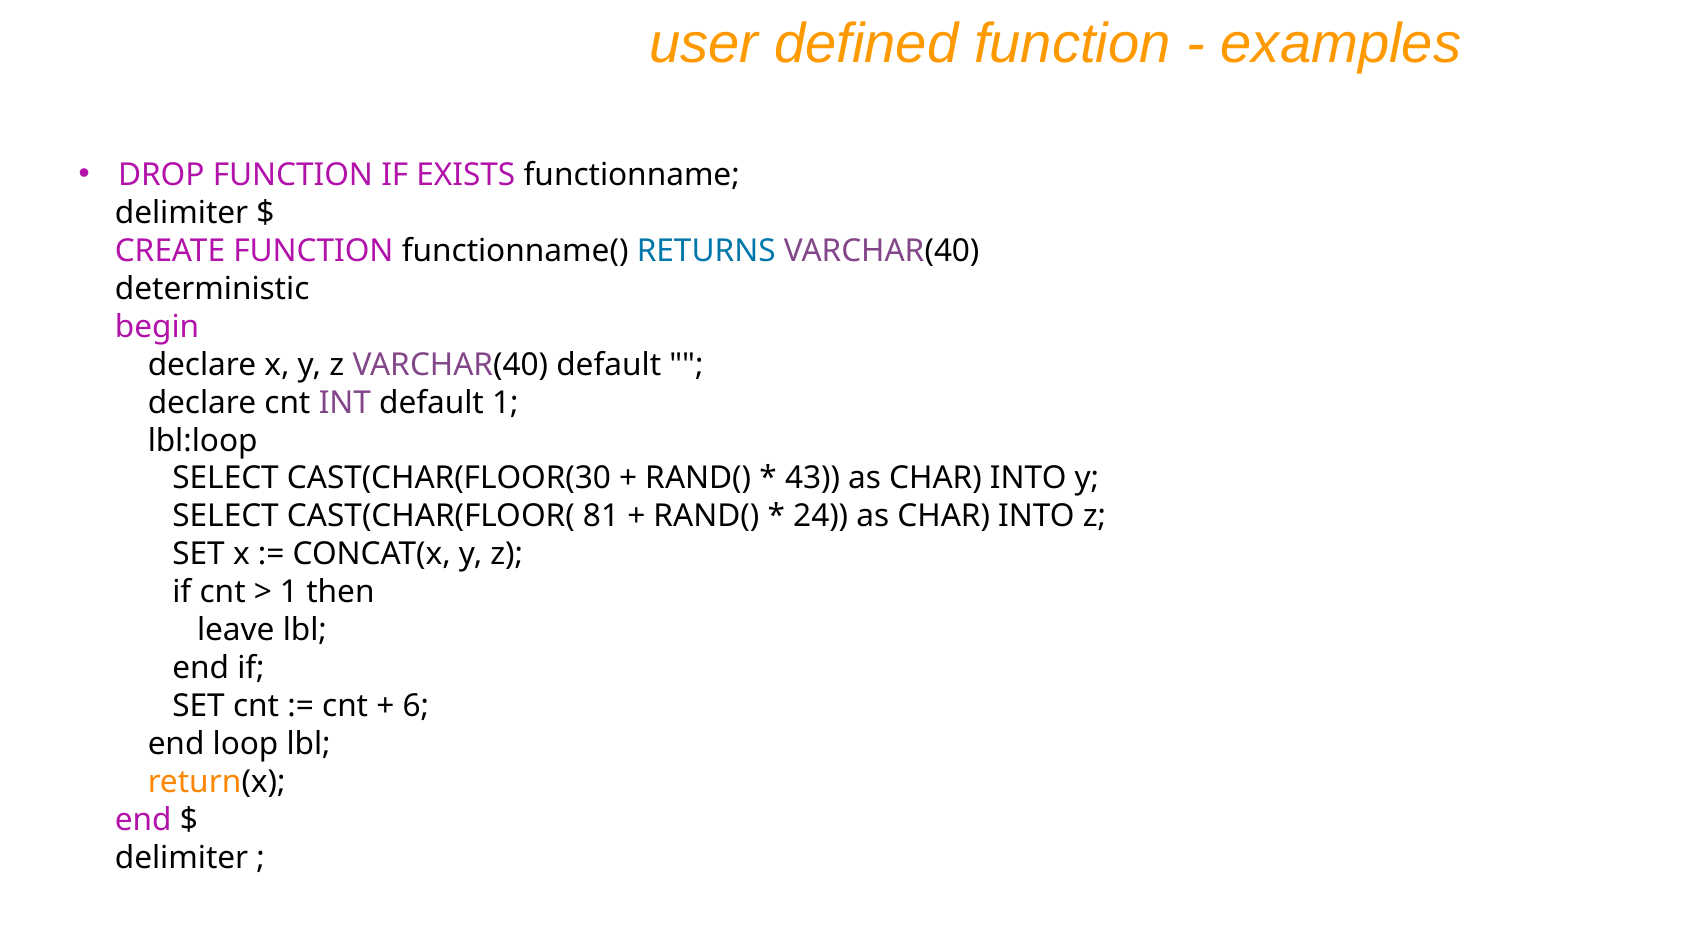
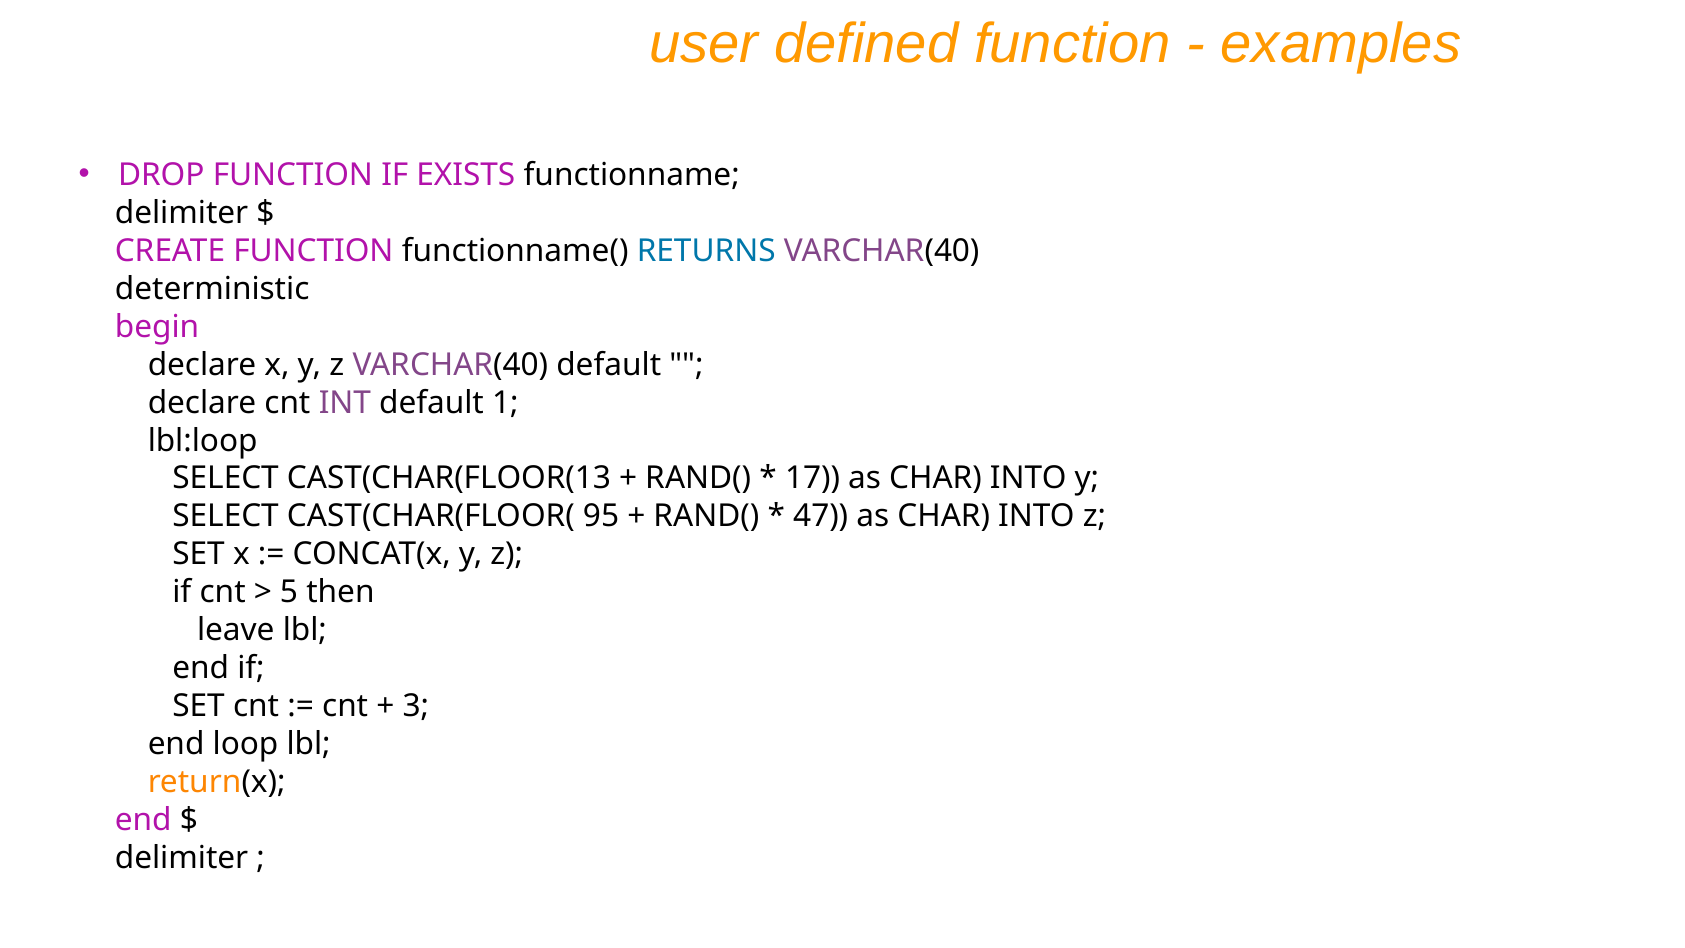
CAST(CHAR(FLOOR(30: CAST(CHAR(FLOOR(30 -> CAST(CHAR(FLOOR(13
43: 43 -> 17
81: 81 -> 95
24: 24 -> 47
1 at (289, 592): 1 -> 5
6: 6 -> 3
